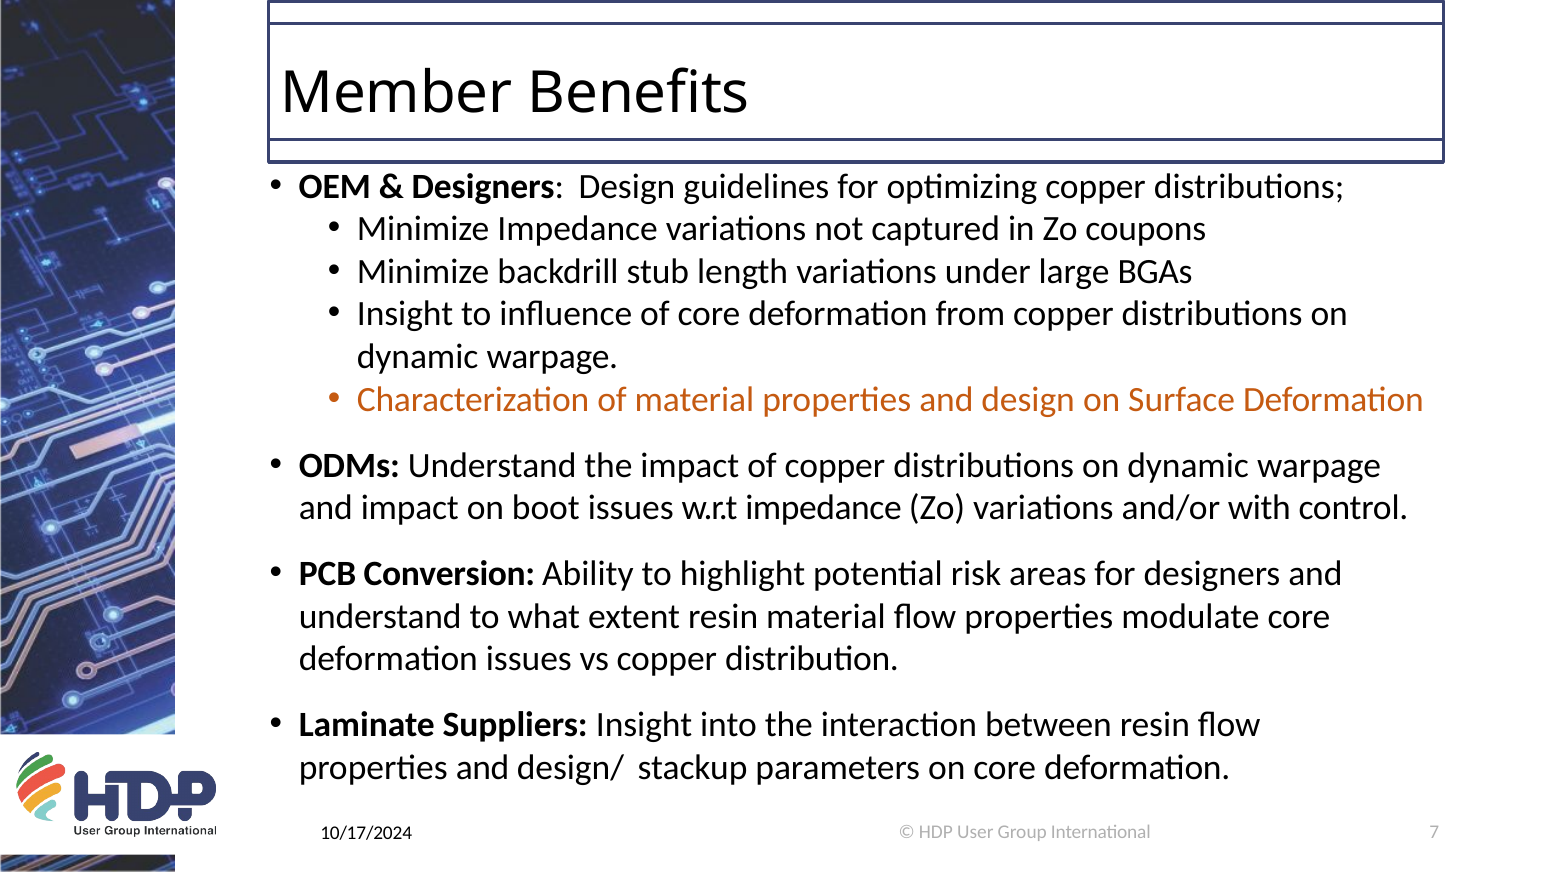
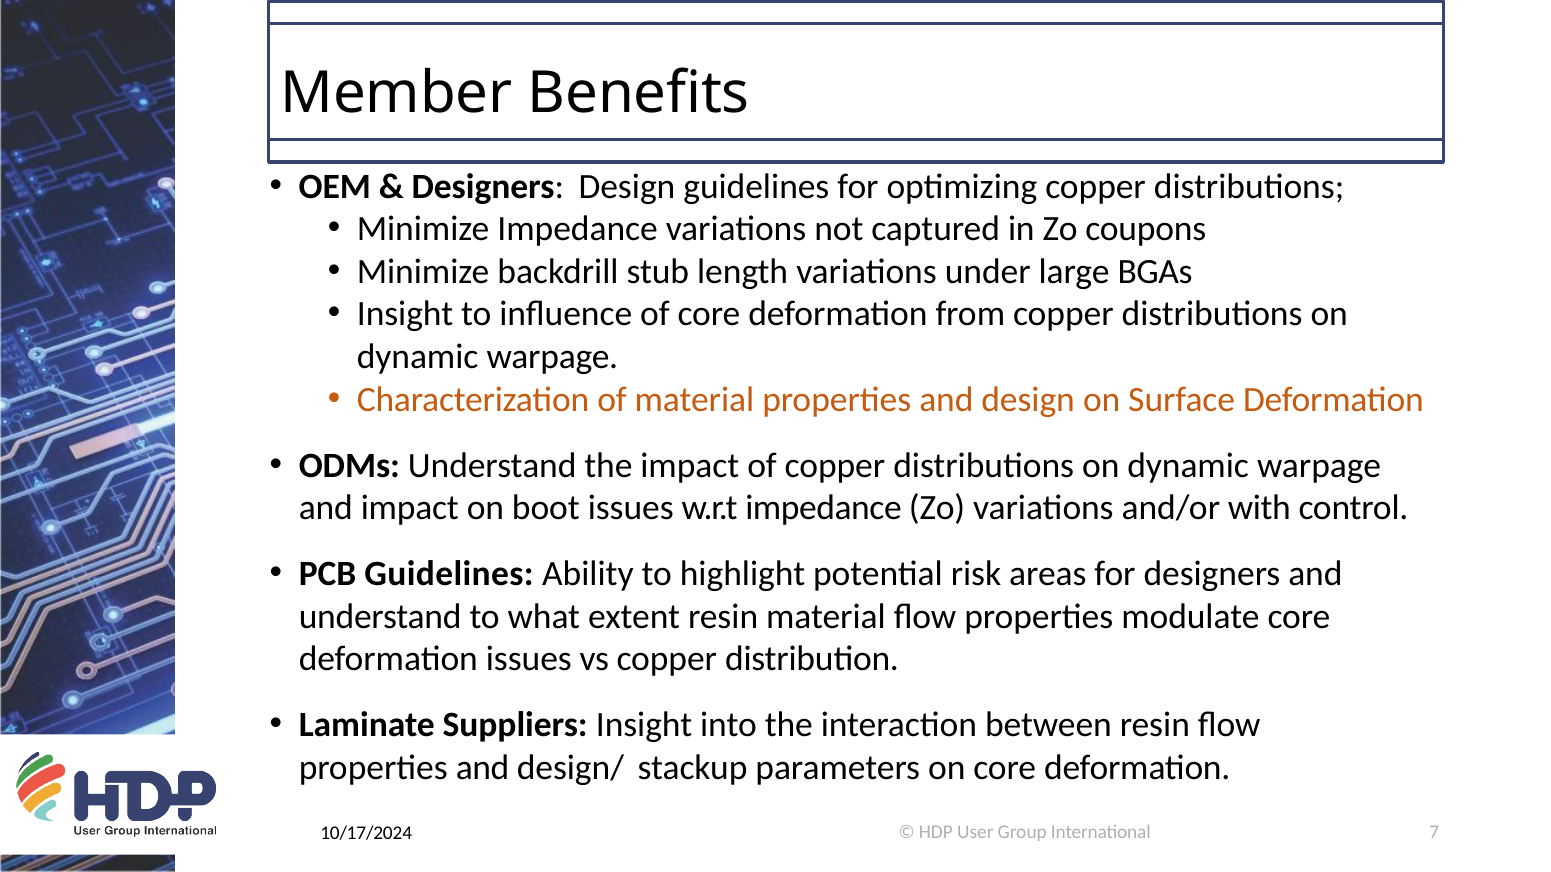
PCB Conversion: Conversion -> Guidelines
